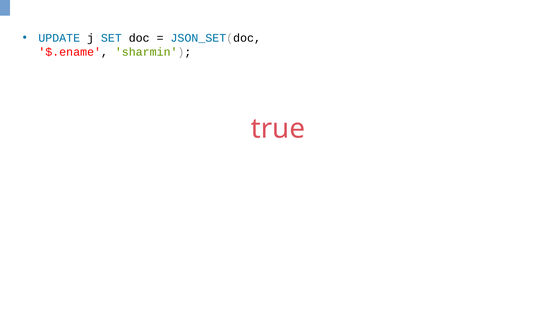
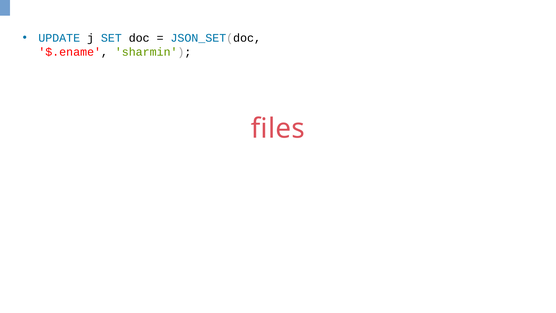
true: true -> files
